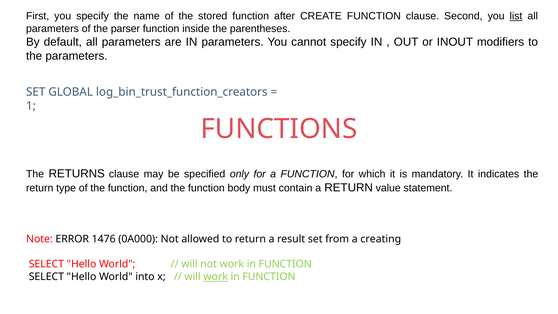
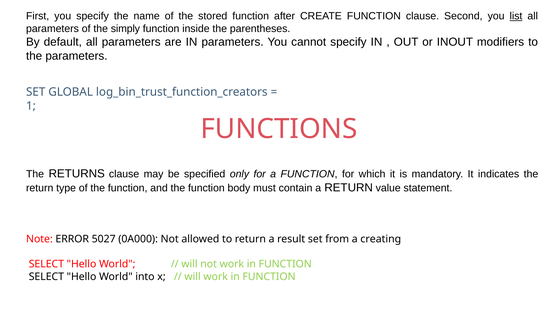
parser: parser -> simply
1476: 1476 -> 5027
work at (216, 277) underline: present -> none
